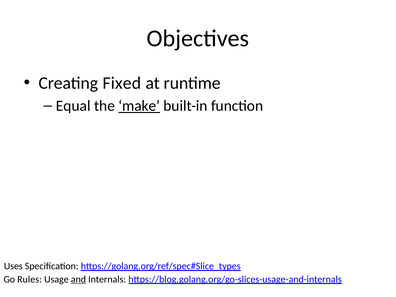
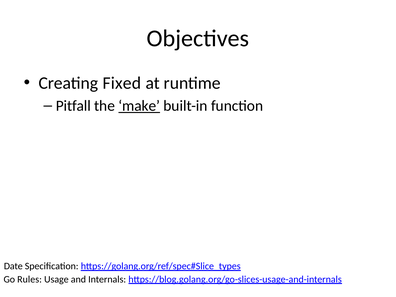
Equal: Equal -> Pitfall
Uses: Uses -> Date
and underline: present -> none
